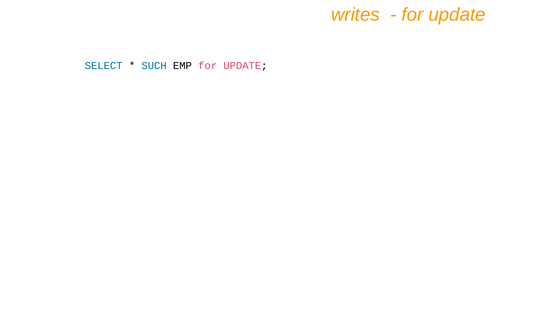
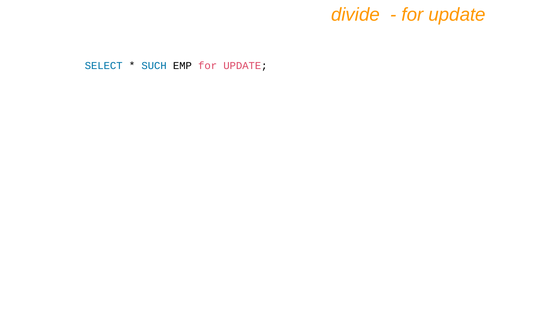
writes: writes -> divide
